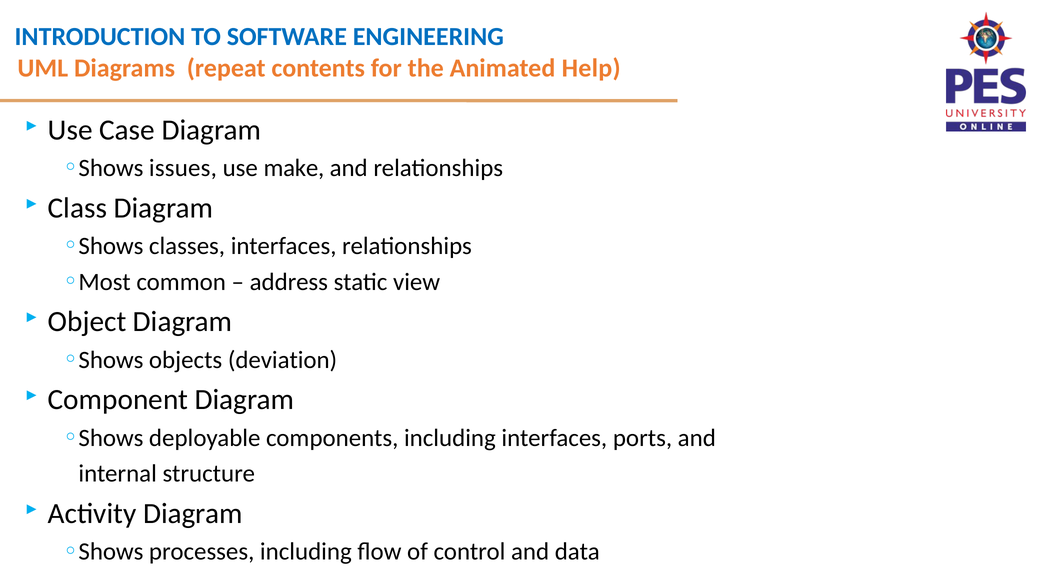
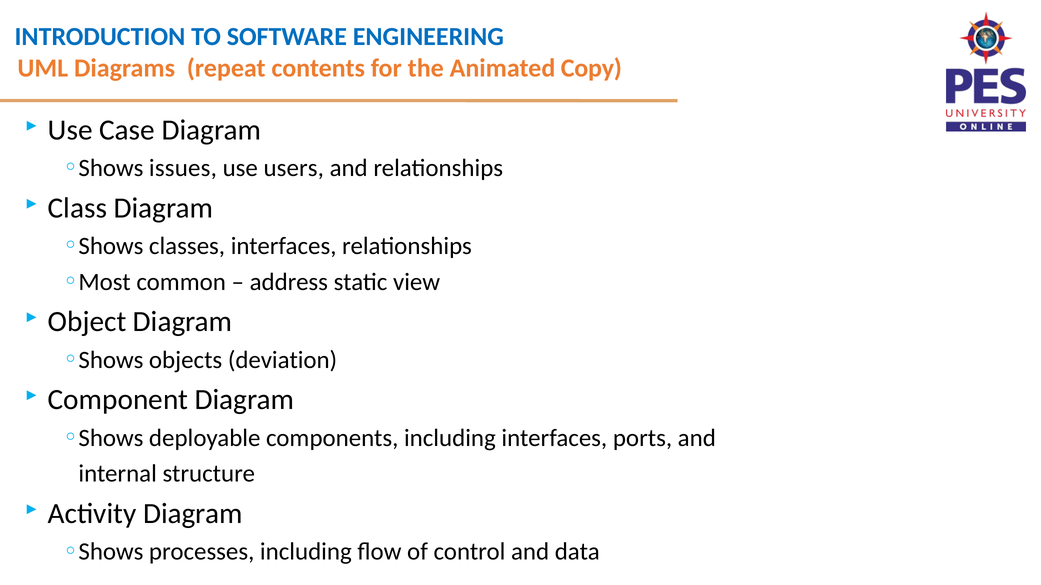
Help: Help -> Copy
make: make -> users
